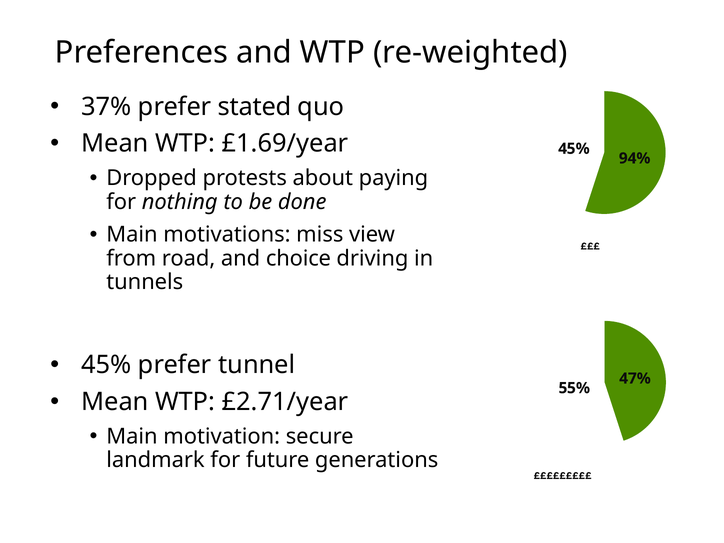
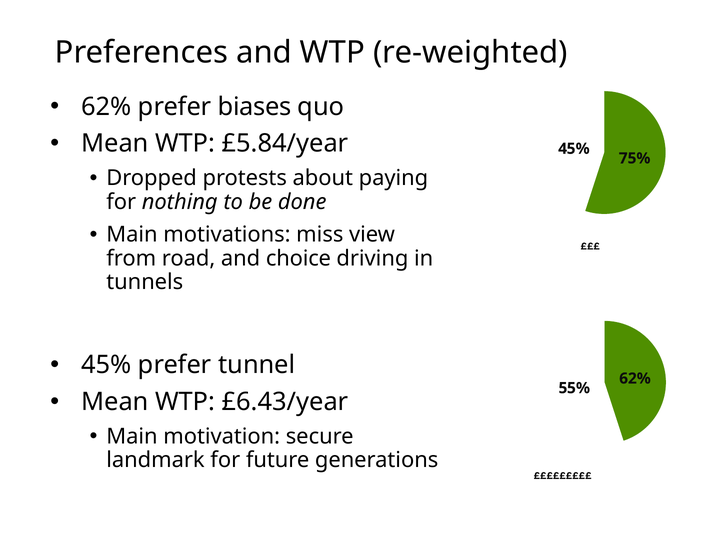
37% at (106, 107): 37% -> 62%
stated: stated -> biases
£1.69/year: £1.69/year -> £5.84/year
94%: 94% -> 75%
47% at (635, 378): 47% -> 62%
£2.71/year: £2.71/year -> £6.43/year
